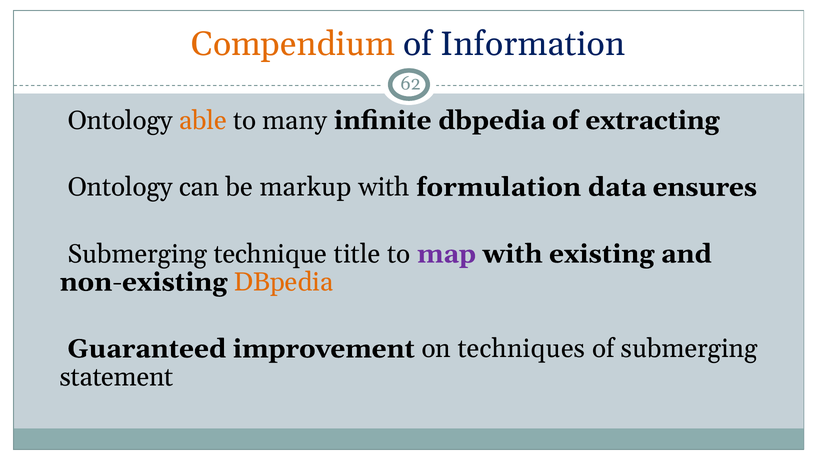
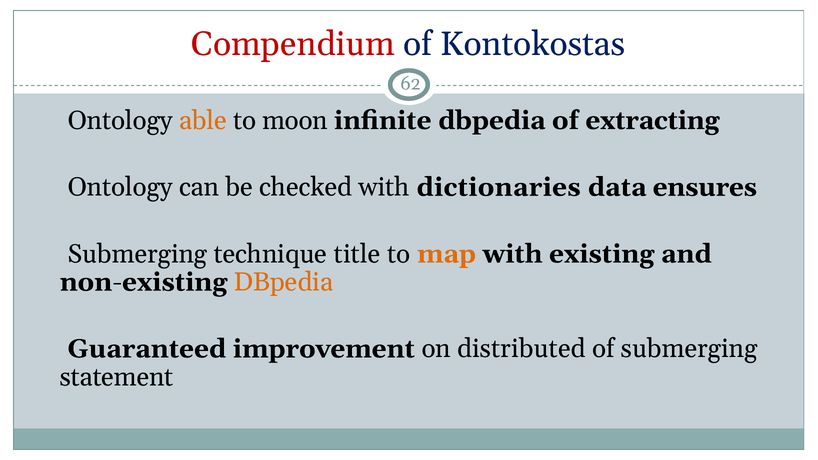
Compendium colour: orange -> red
Information: Information -> Kontokostas
many: many -> moon
markup: markup -> checked
formulation: formulation -> dictionaries
map colour: purple -> orange
techniques: techniques -> distributed
